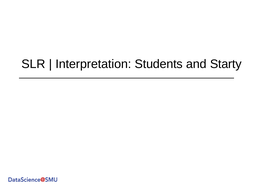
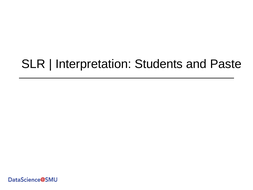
Starty: Starty -> Paste
